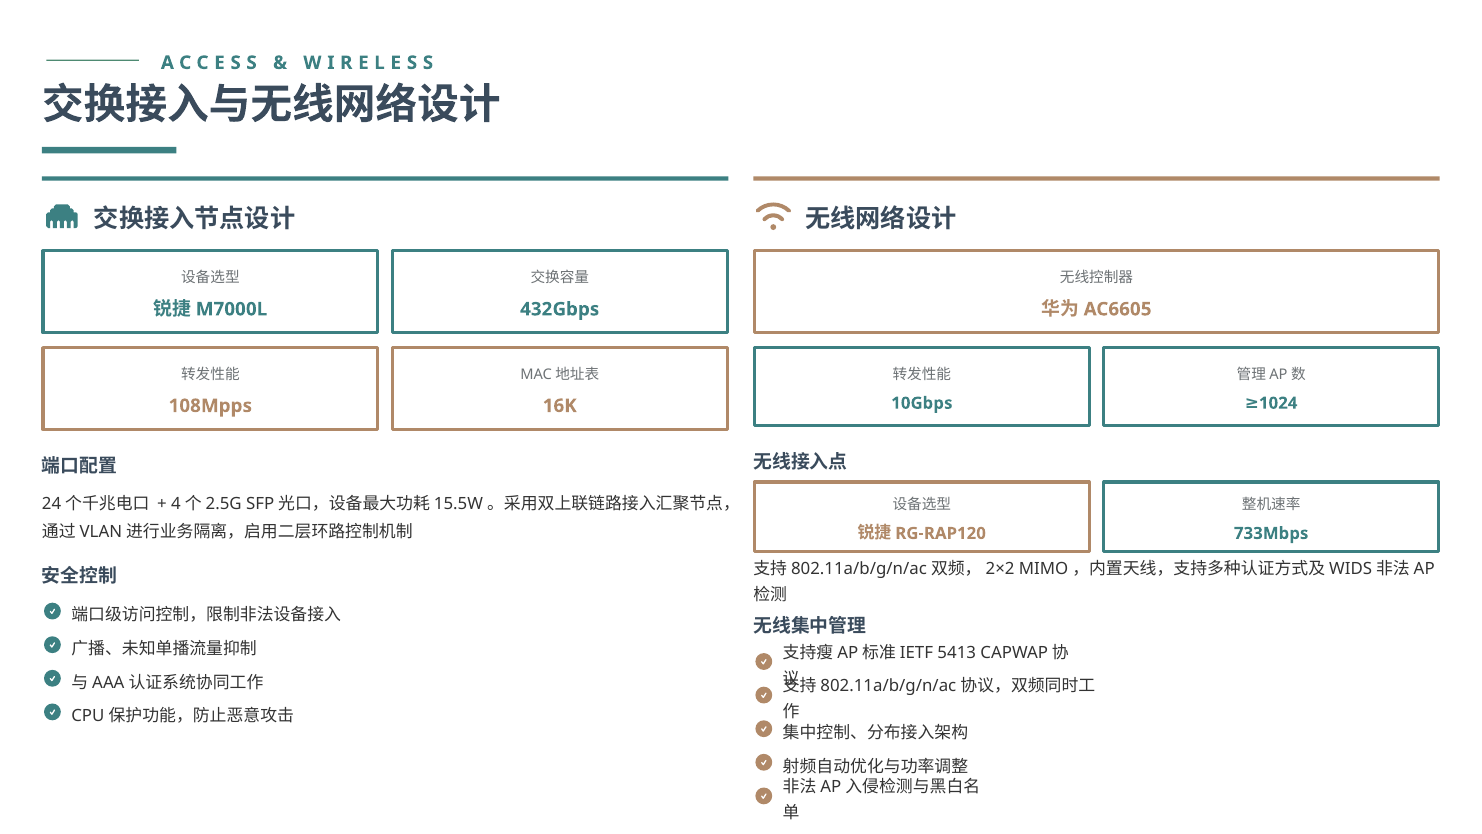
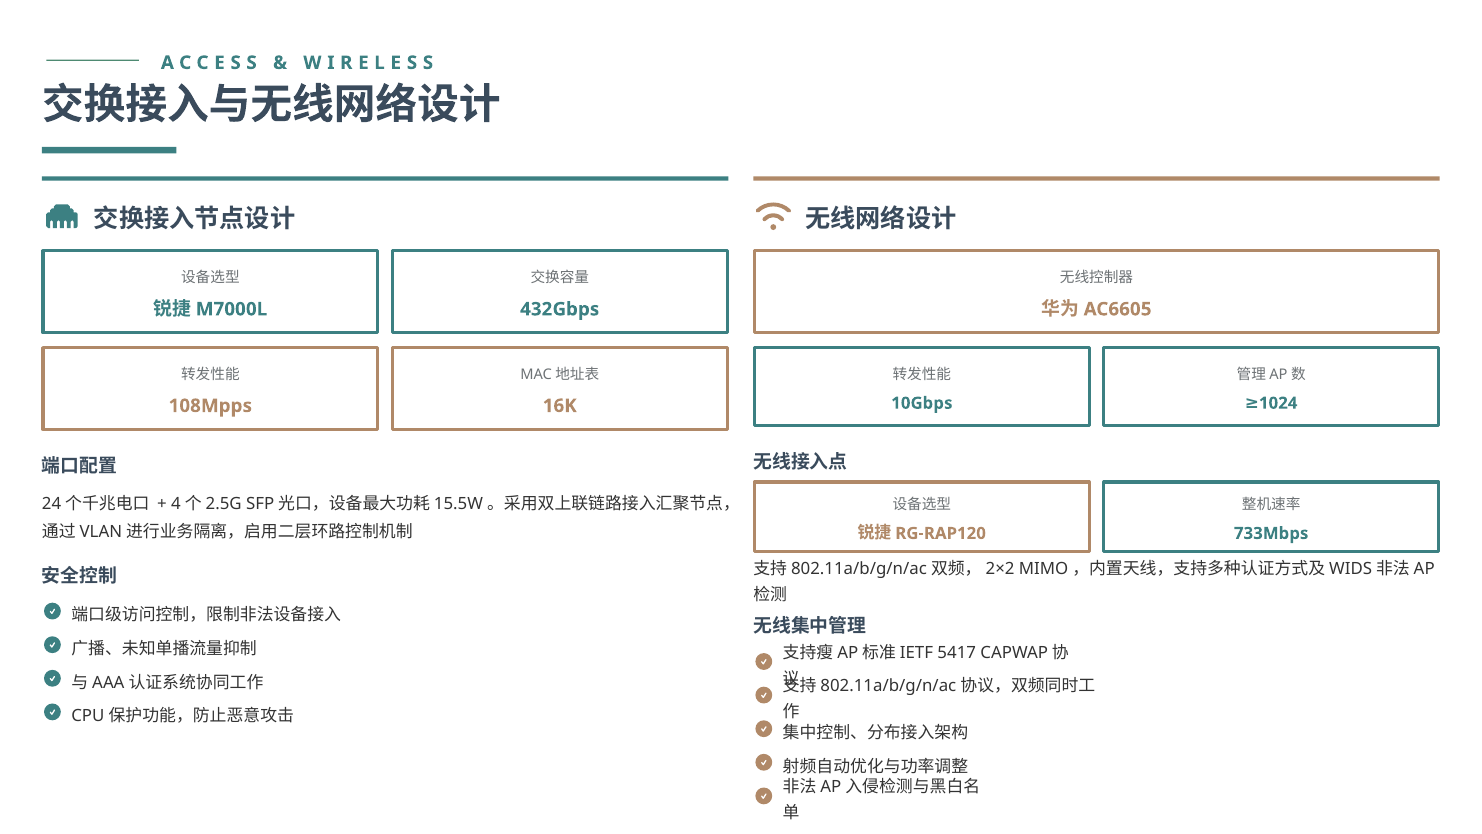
5413: 5413 -> 5417
